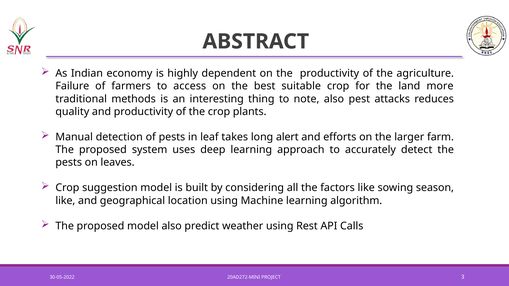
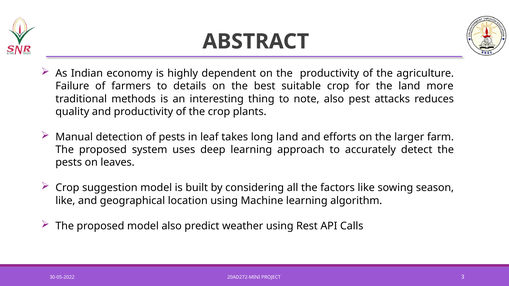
access: access -> details
long alert: alert -> land
